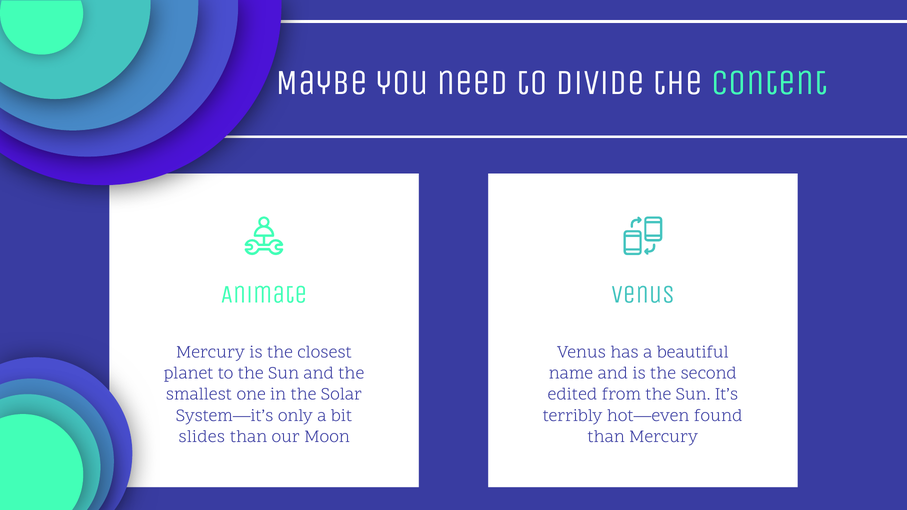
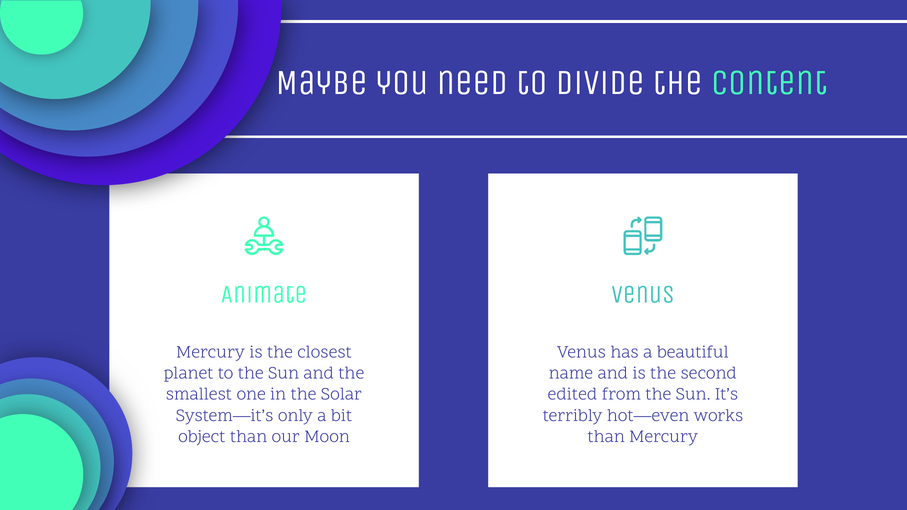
found: found -> works
slides: slides -> object
